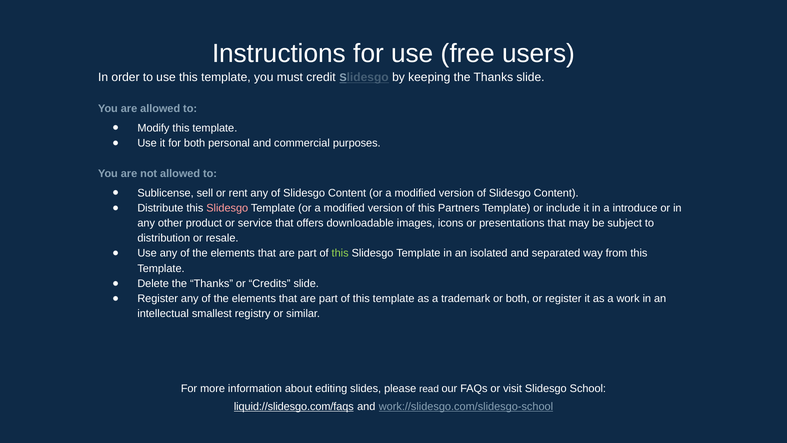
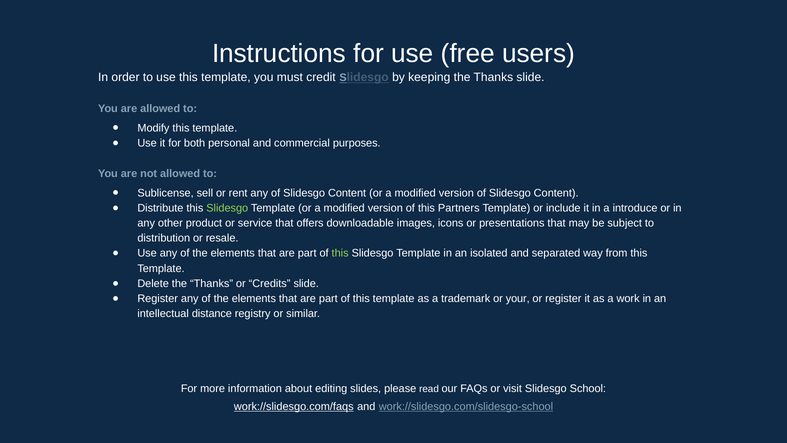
Slidesgo at (227, 208) colour: pink -> light green
or both: both -> your
smallest: smallest -> distance
liquid://slidesgo.com/faqs: liquid://slidesgo.com/faqs -> work://slidesgo.com/faqs
